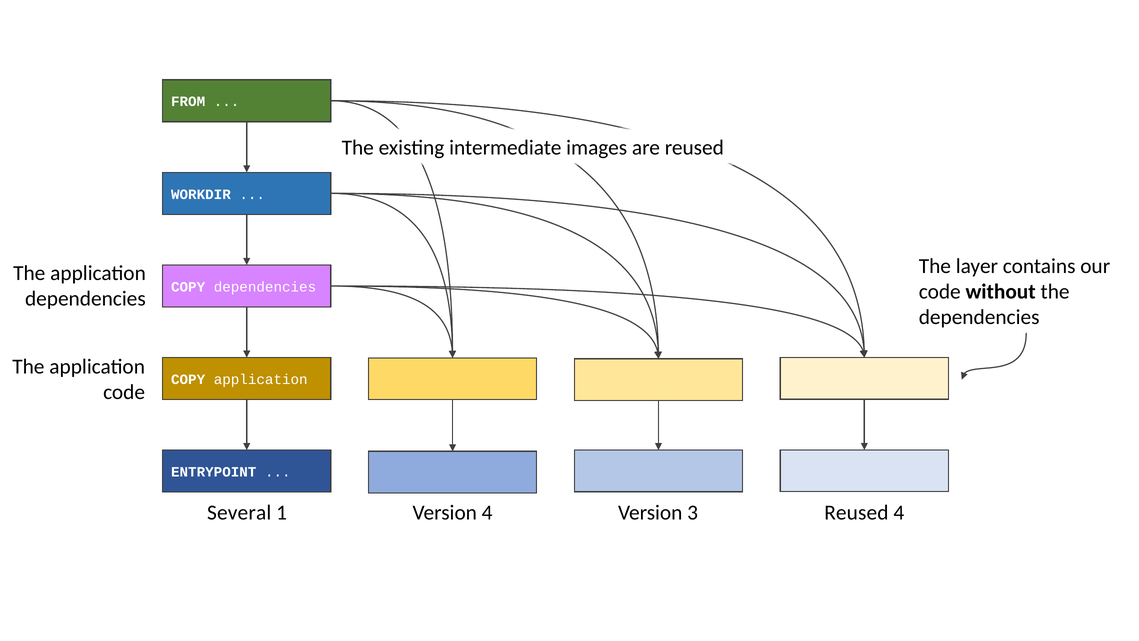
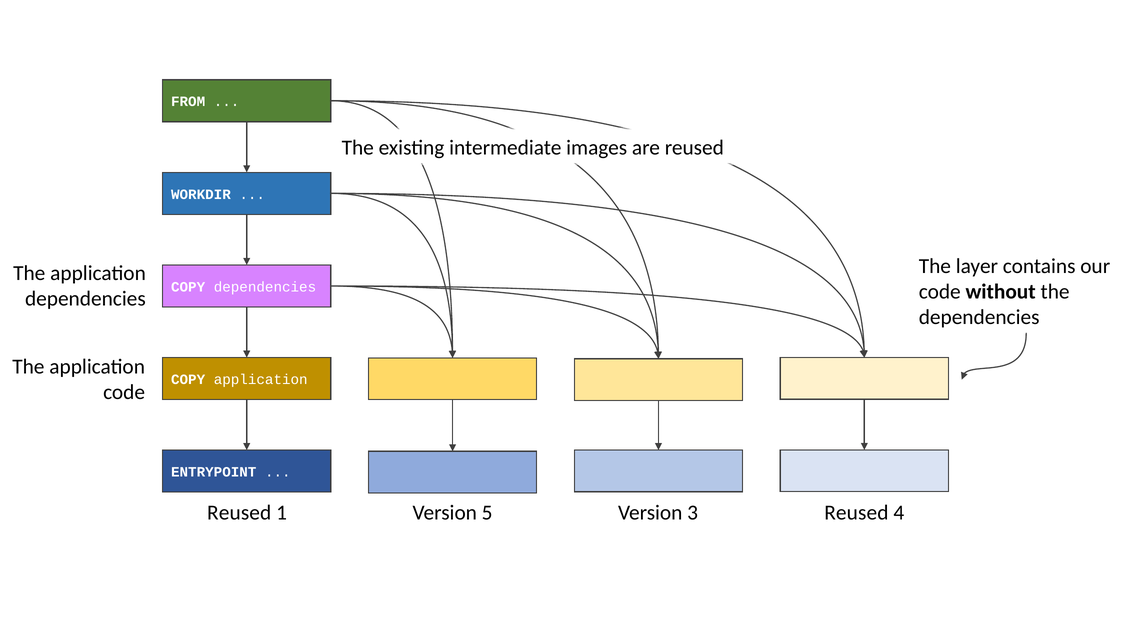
Several at (239, 512): Several -> Reused
Version 4: 4 -> 5
